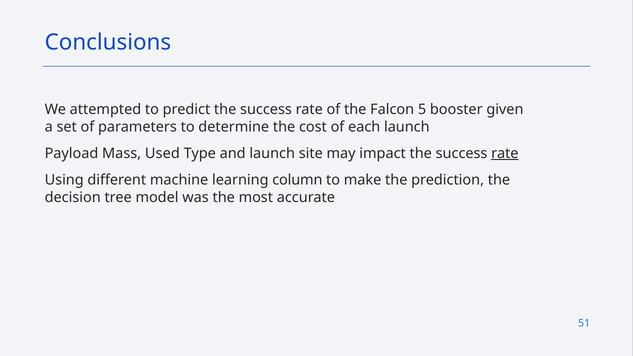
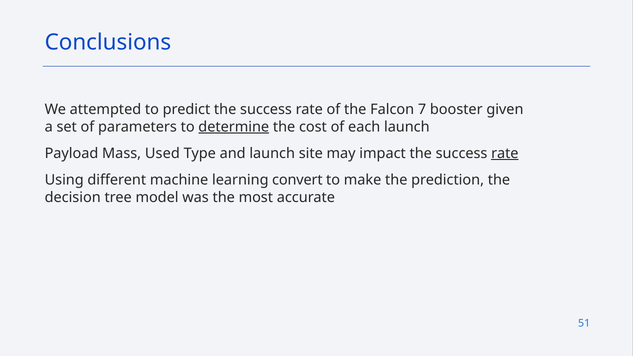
5: 5 -> 7
determine underline: none -> present
column: column -> convert
